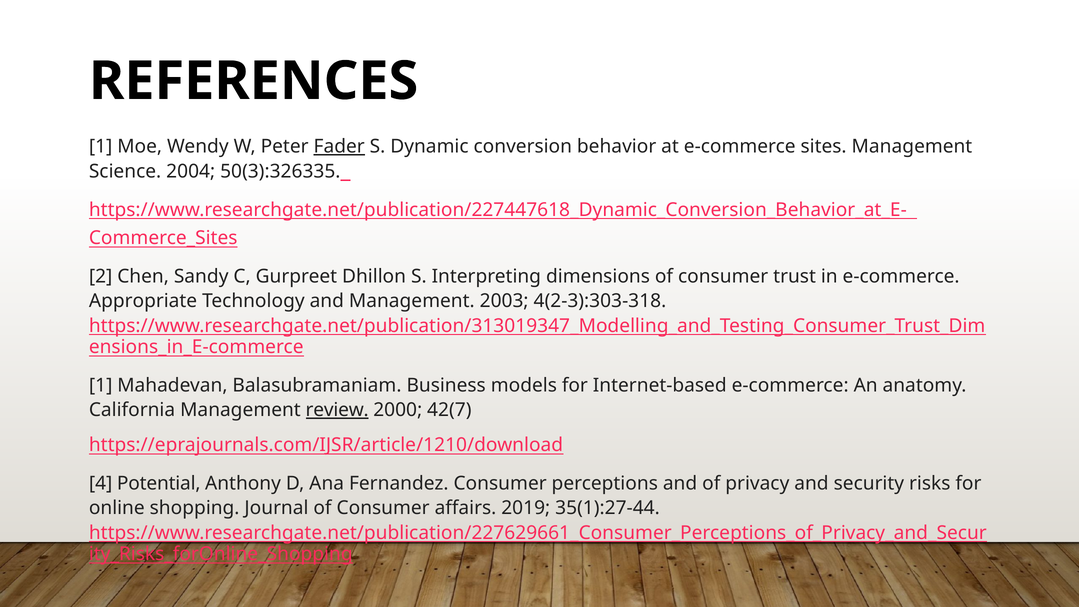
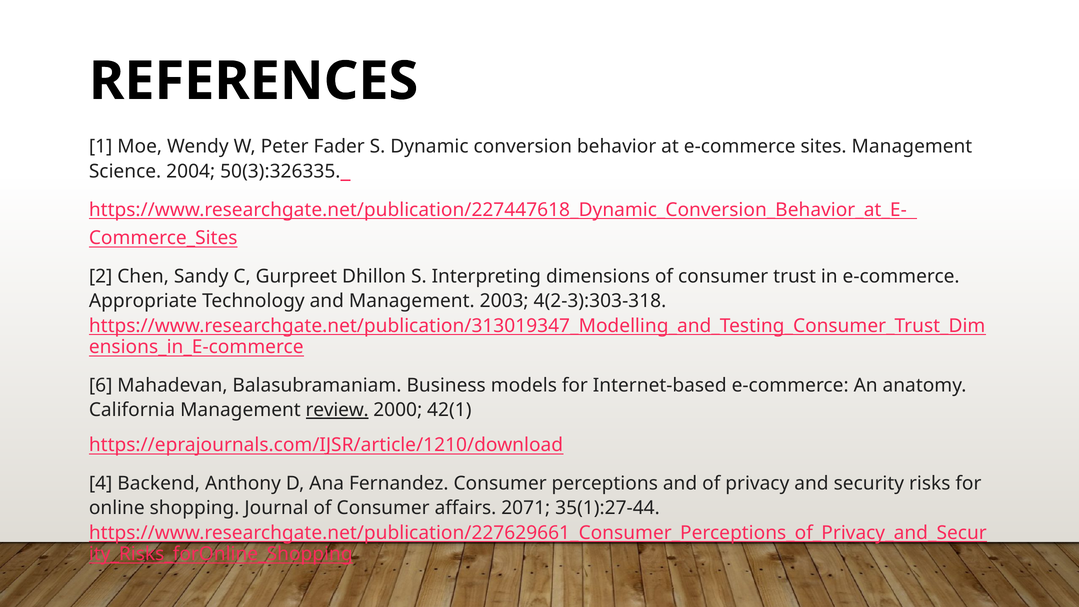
Fader underline: present -> none
1 at (101, 385): 1 -> 6
42(7: 42(7 -> 42(1
Potential: Potential -> Backend
2019: 2019 -> 2071
